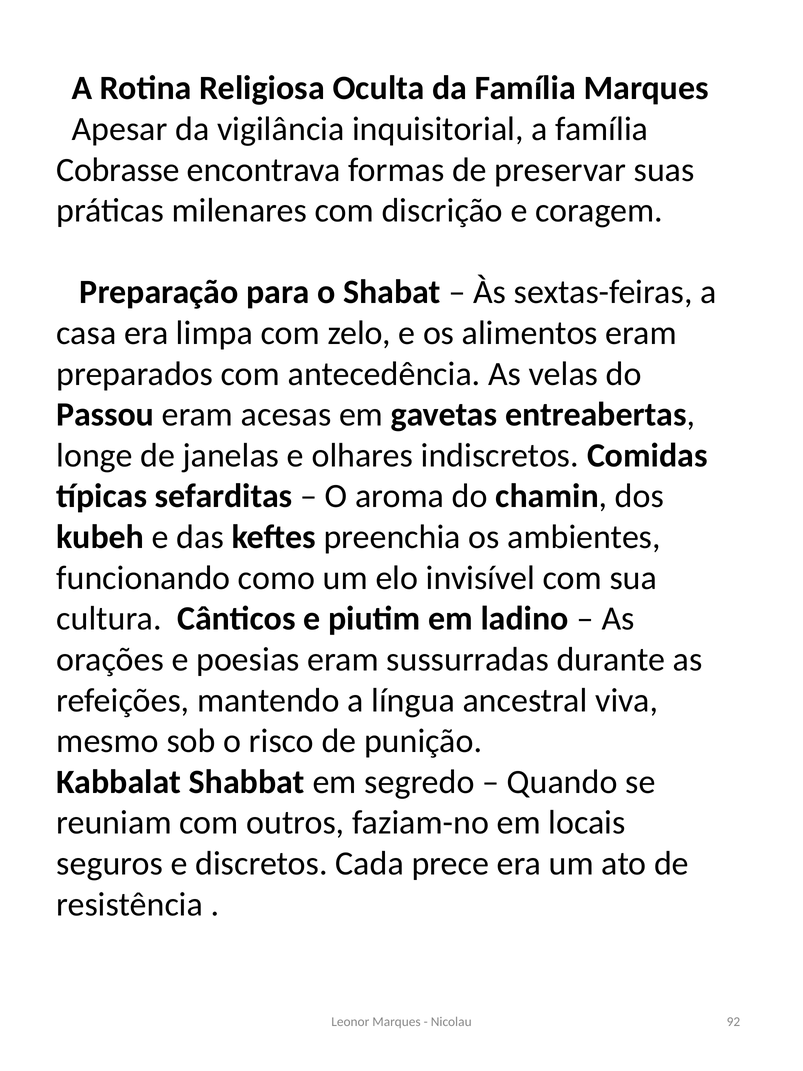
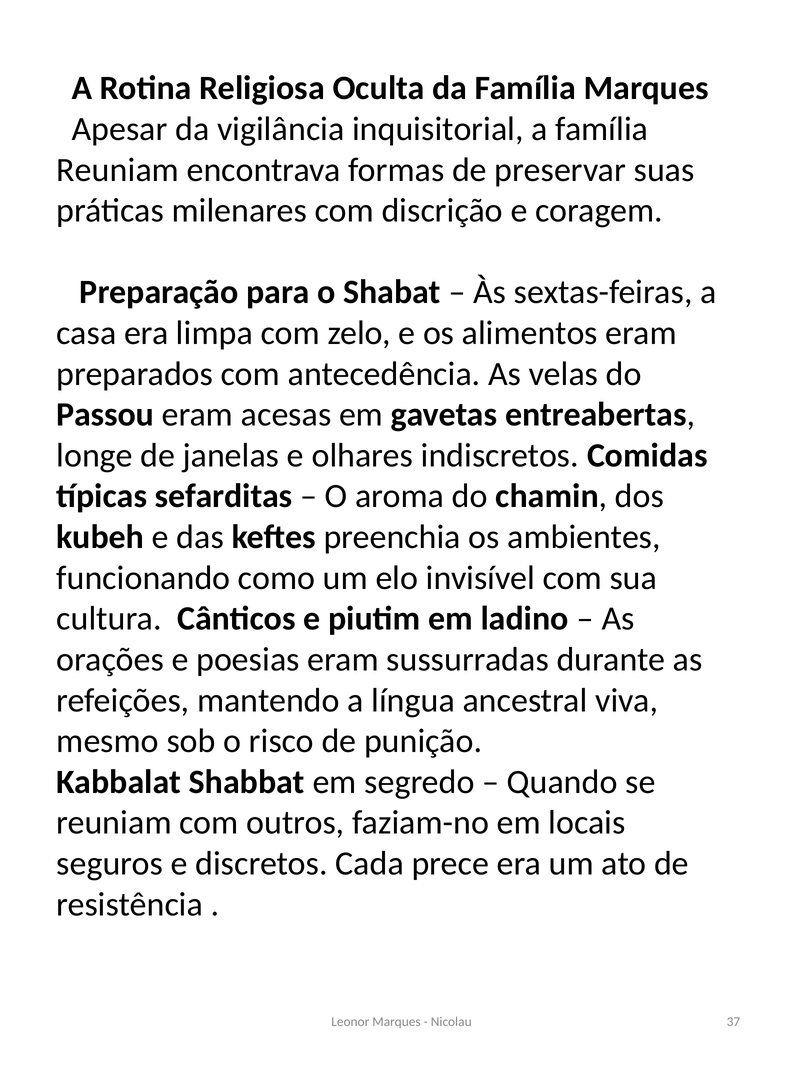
Cobrasse at (118, 170): Cobrasse -> Reuniam
92: 92 -> 37
